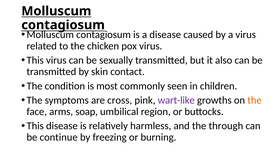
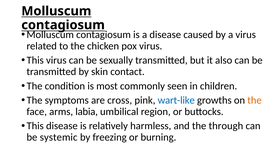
wart-like colour: purple -> blue
soap: soap -> labia
continue: continue -> systemic
